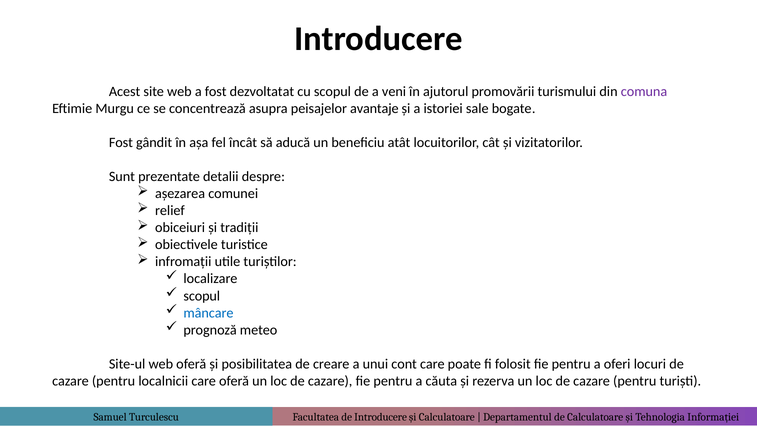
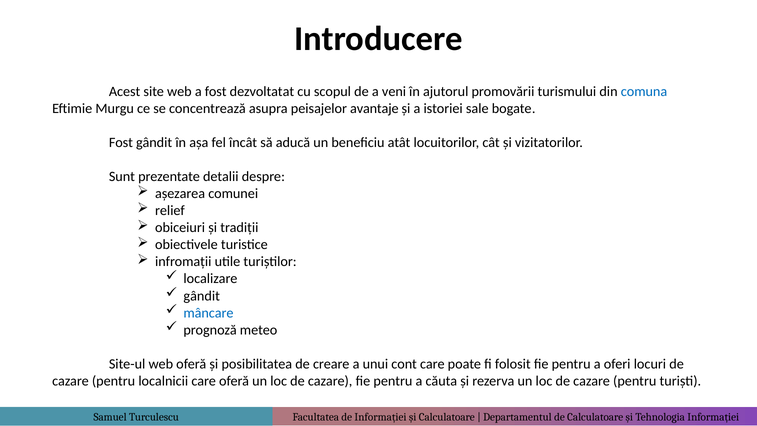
comuna colour: purple -> blue
scopul at (202, 296): scopul -> gândit
de Introducere: Introducere -> Informației
